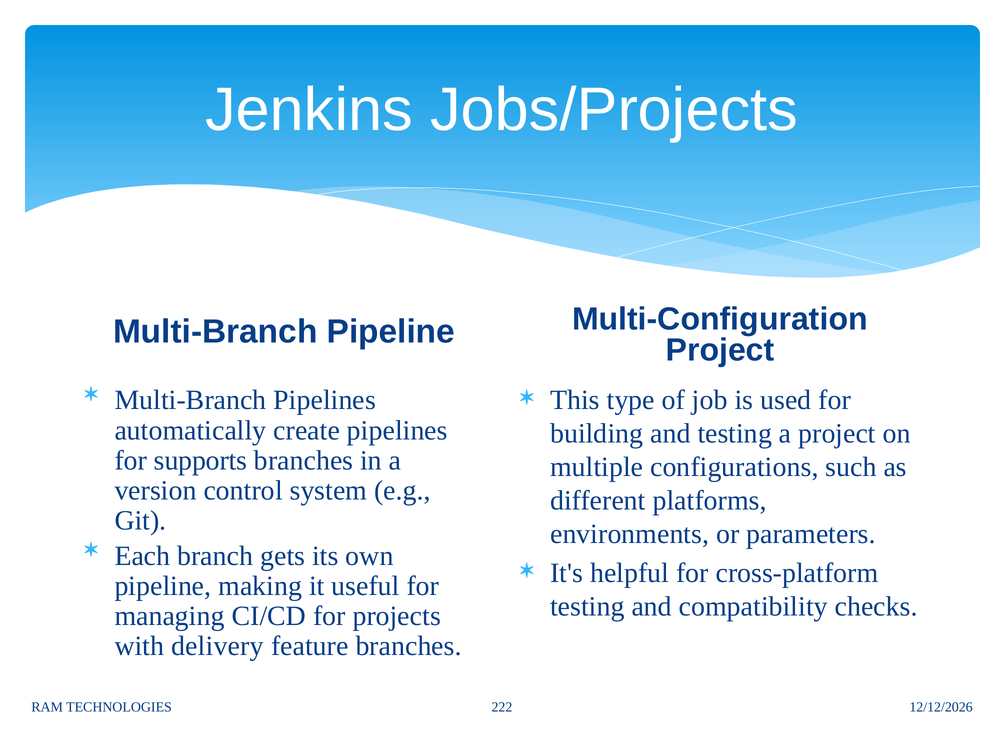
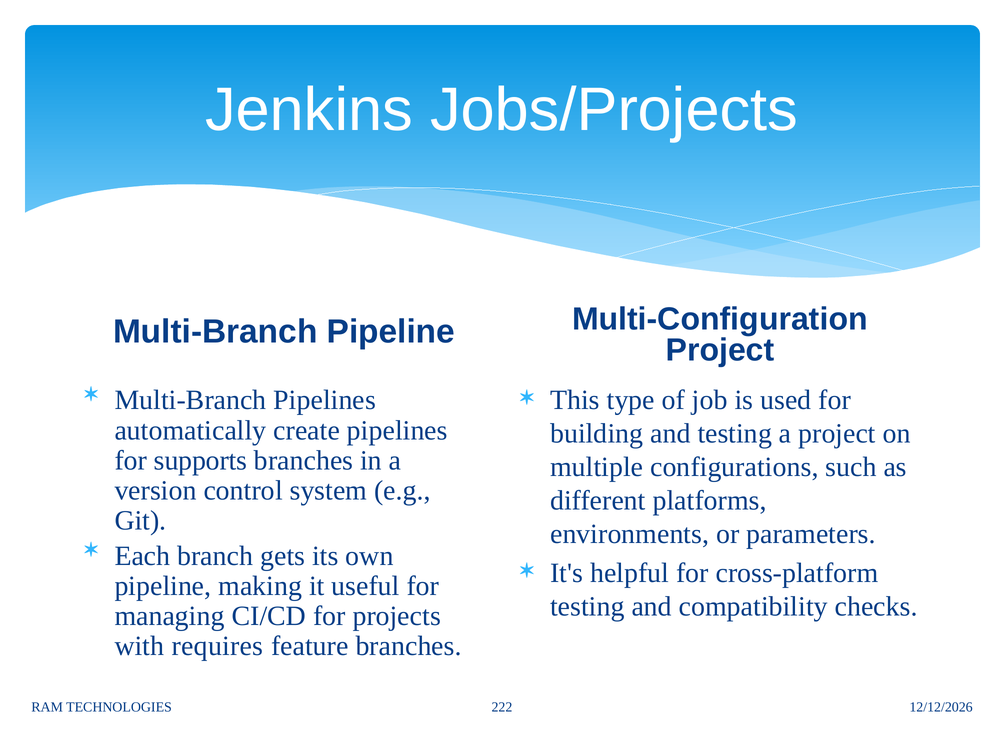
delivery: delivery -> requires
